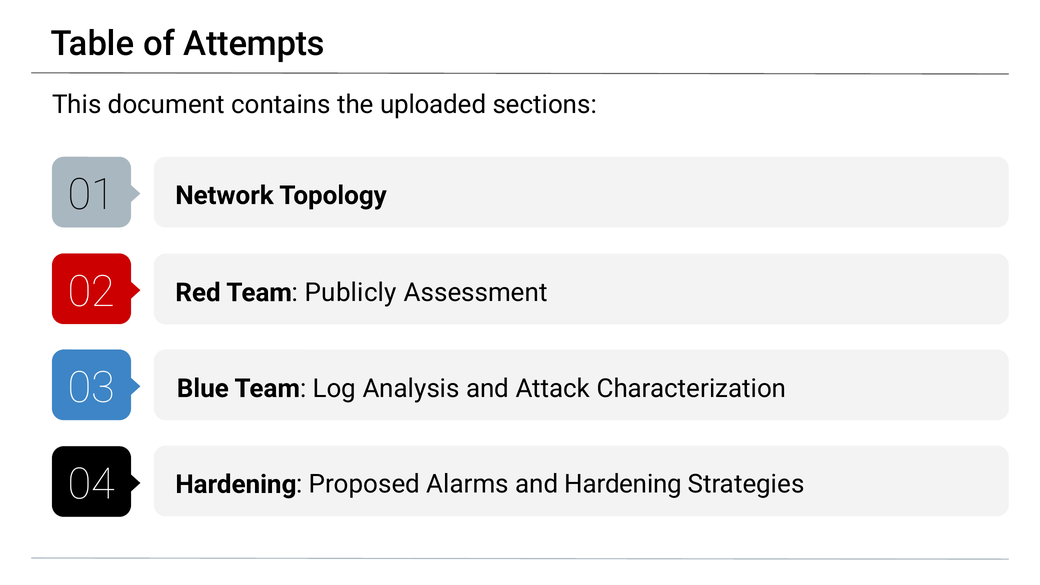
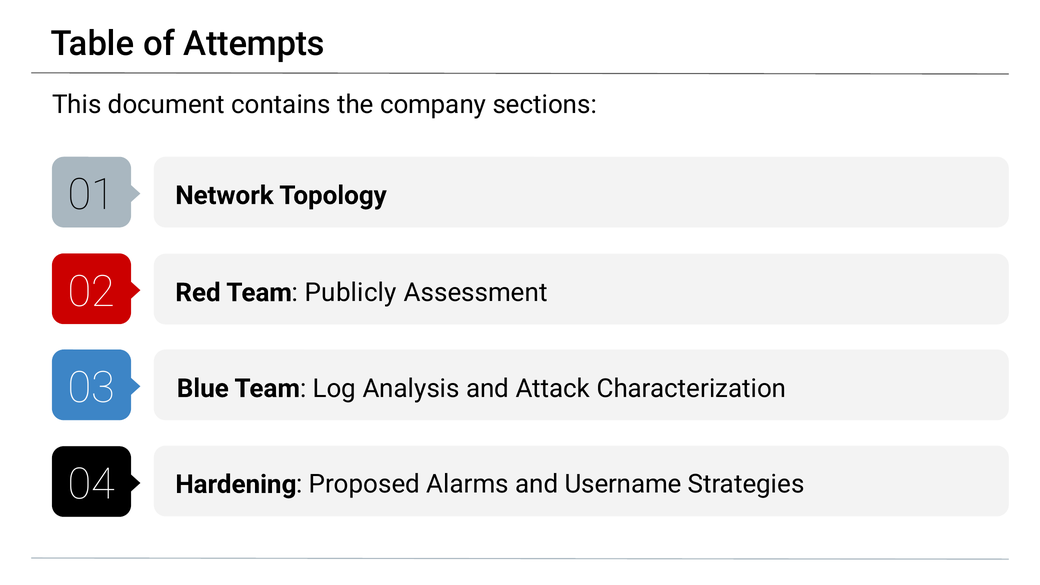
uploaded: uploaded -> company
and Hardening: Hardening -> Username
